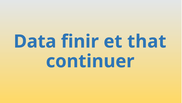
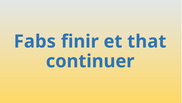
Data: Data -> Fabs
